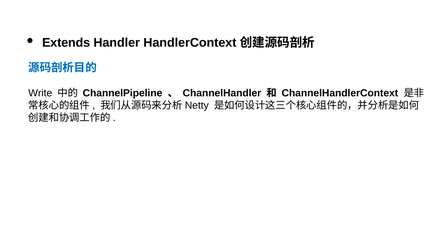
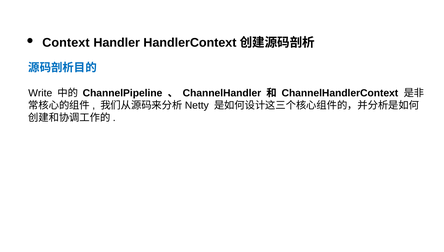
Extends: Extends -> Context
